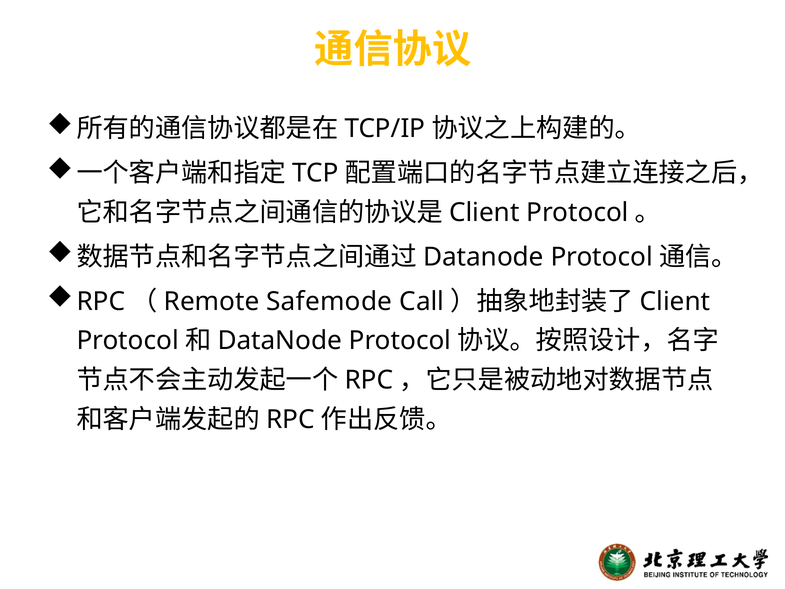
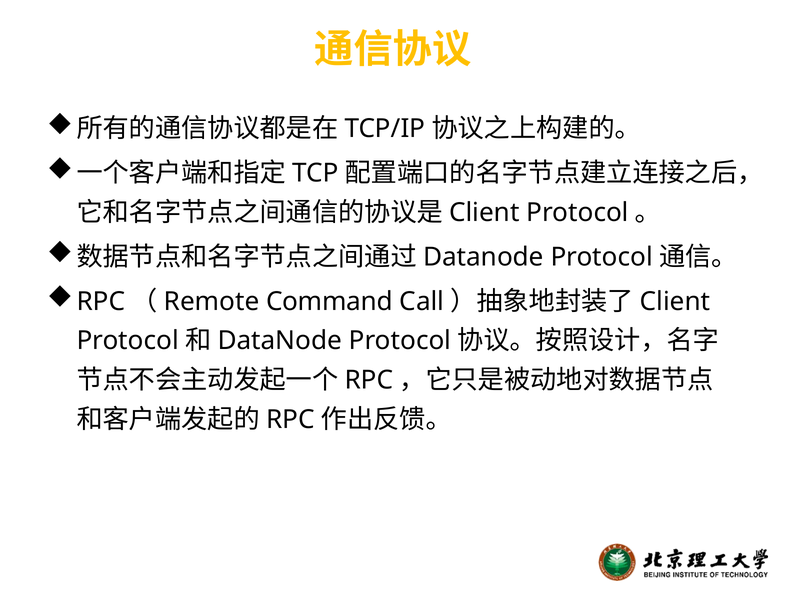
Safemode: Safemode -> Command
